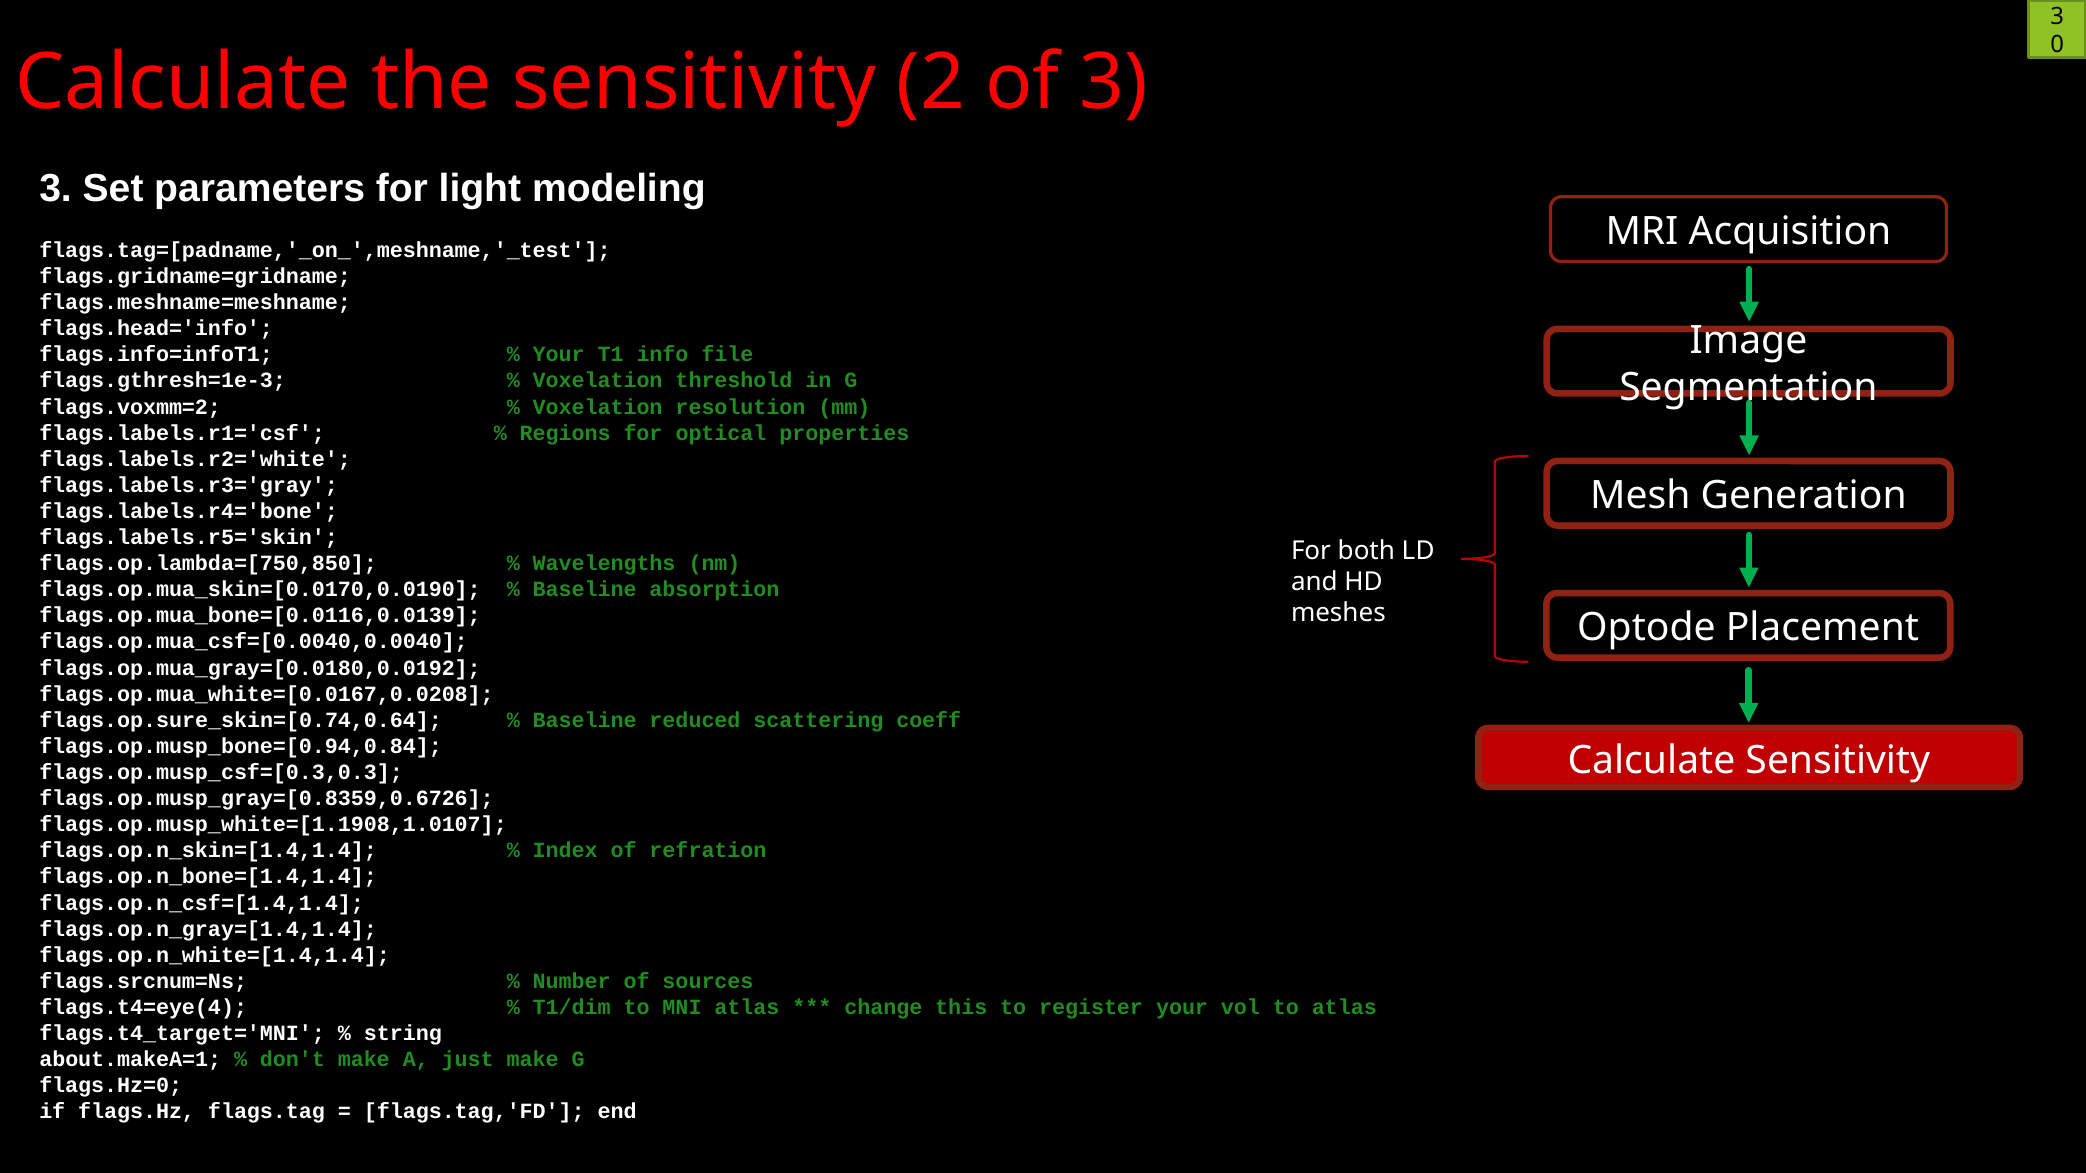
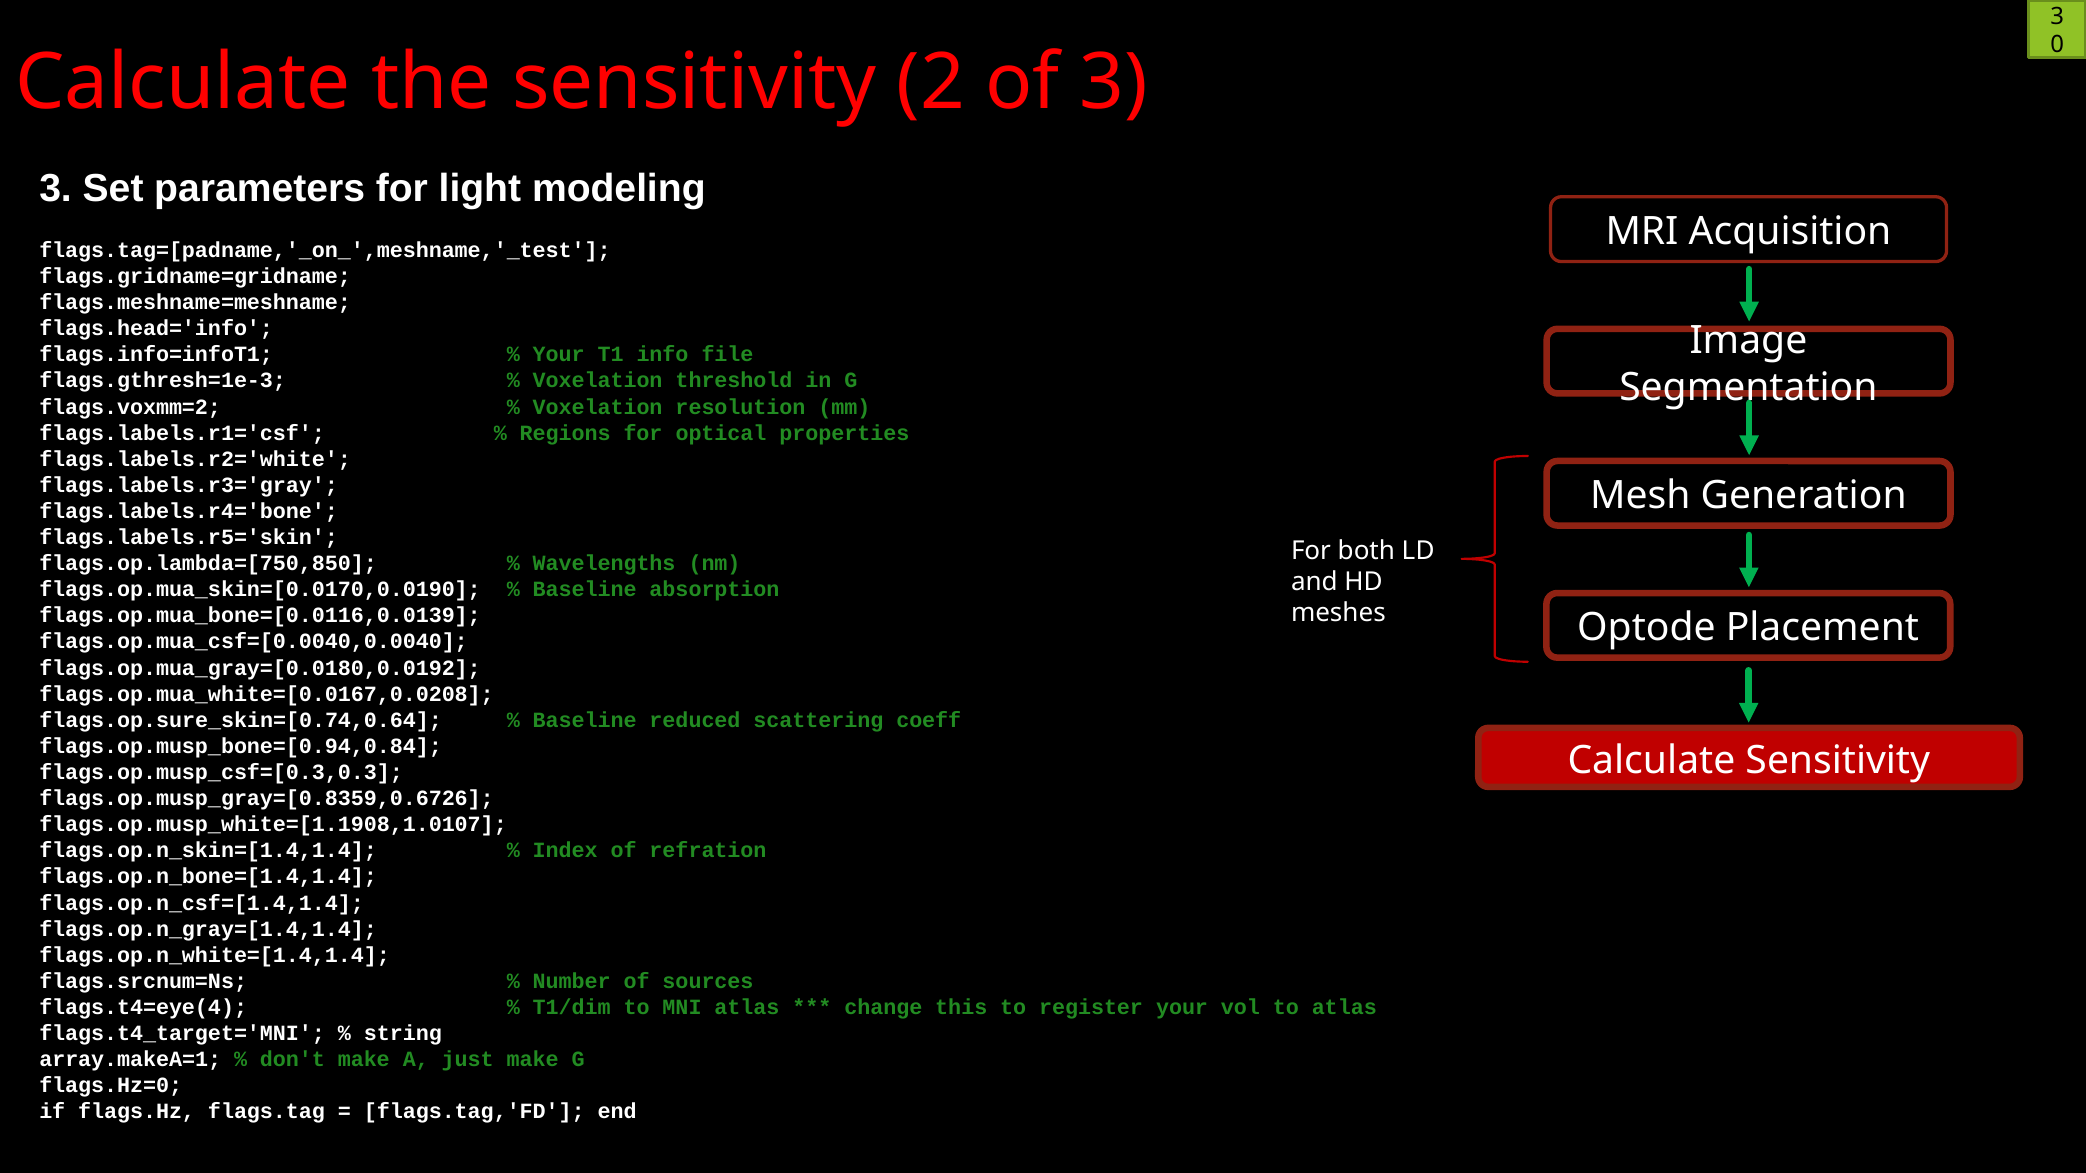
about.makeA=1: about.makeA=1 -> array.makeA=1
